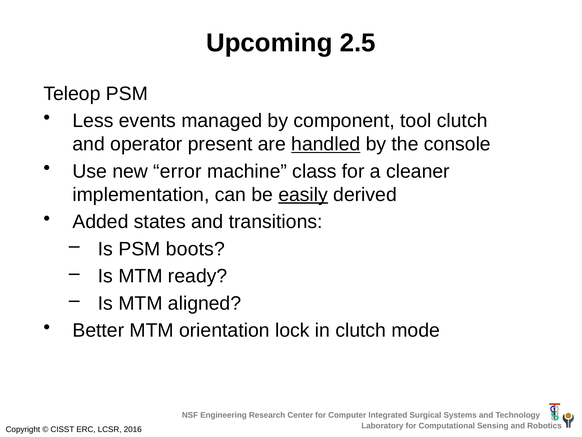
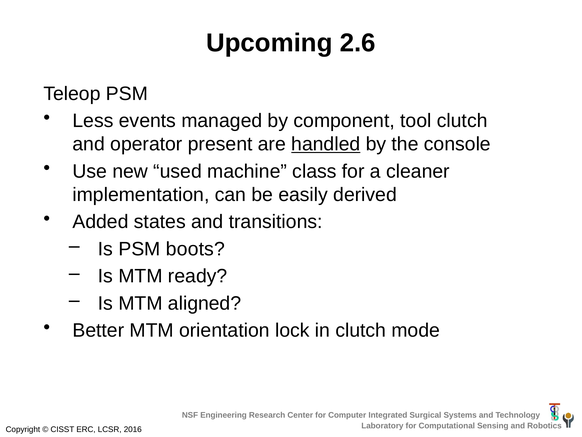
2.5: 2.5 -> 2.6
error: error -> used
easily underline: present -> none
